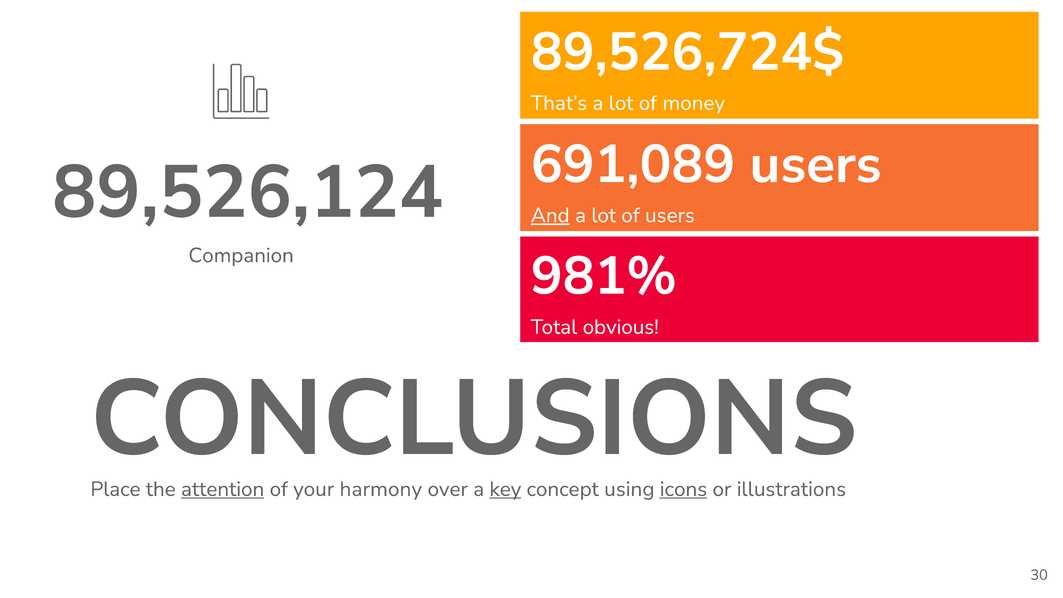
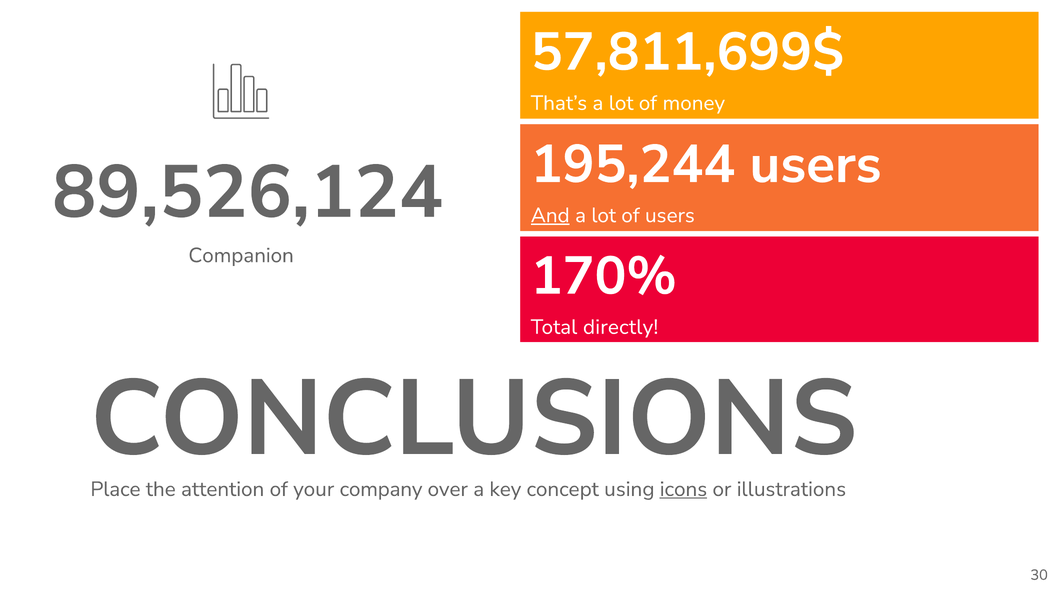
89,526,724$: 89,526,724$ -> 57,811,699$
691,089: 691,089 -> 195,244
981%: 981% -> 170%
obvious: obvious -> directly
attention underline: present -> none
harmony: harmony -> company
key underline: present -> none
